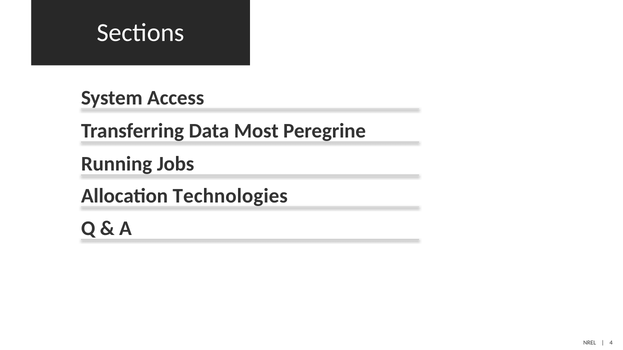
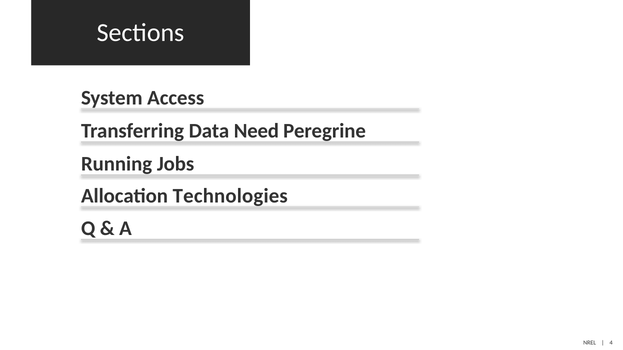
Most: Most -> Need
